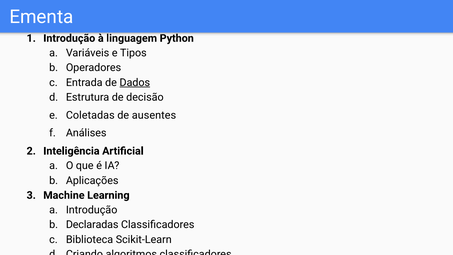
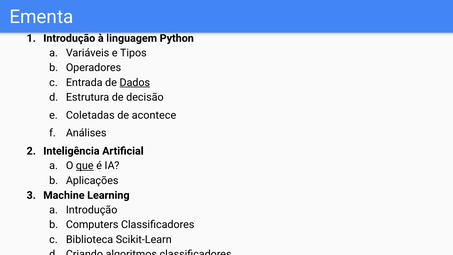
ausentes: ausentes -> acontece
que underline: none -> present
Declaradas: Declaradas -> Computers
